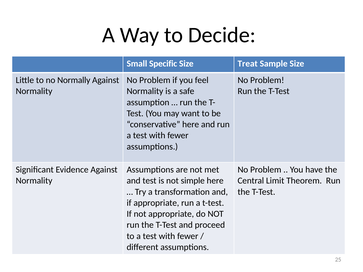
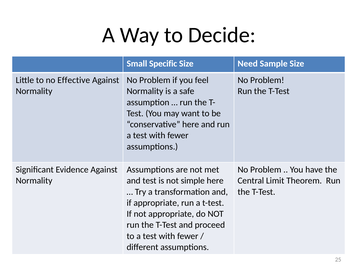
Treat: Treat -> Need
Normally: Normally -> Effective
